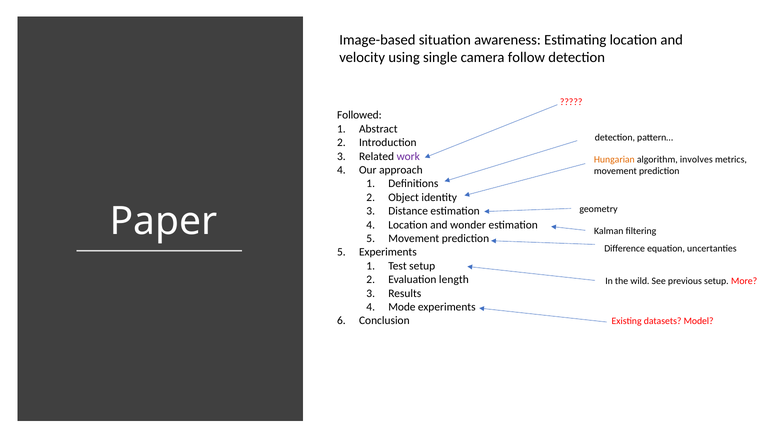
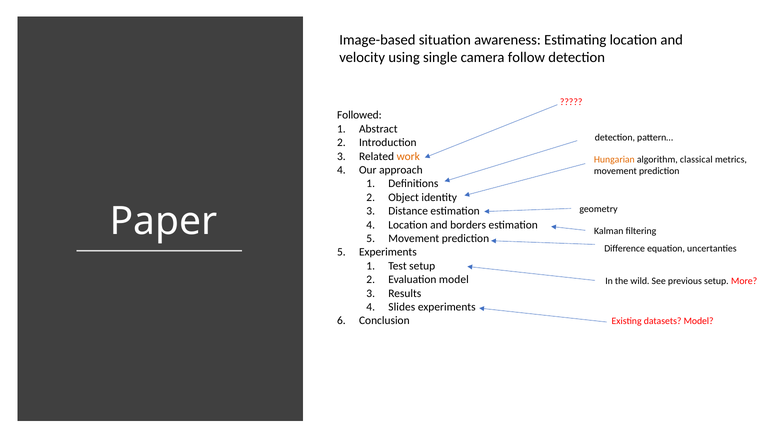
work colour: purple -> orange
involves: involves -> classical
wonder: wonder -> borders
Evaluation length: length -> model
Mode: Mode -> Slides
